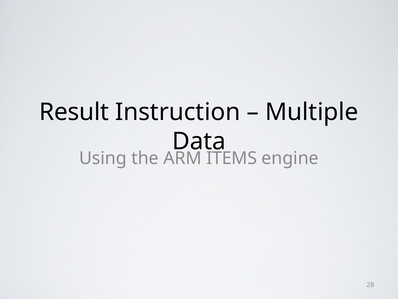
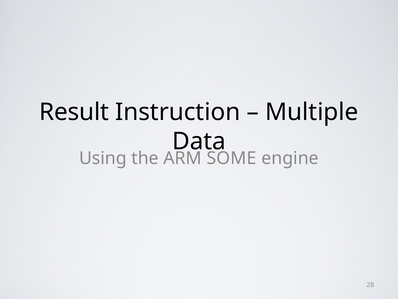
ITEMS: ITEMS -> SOME
